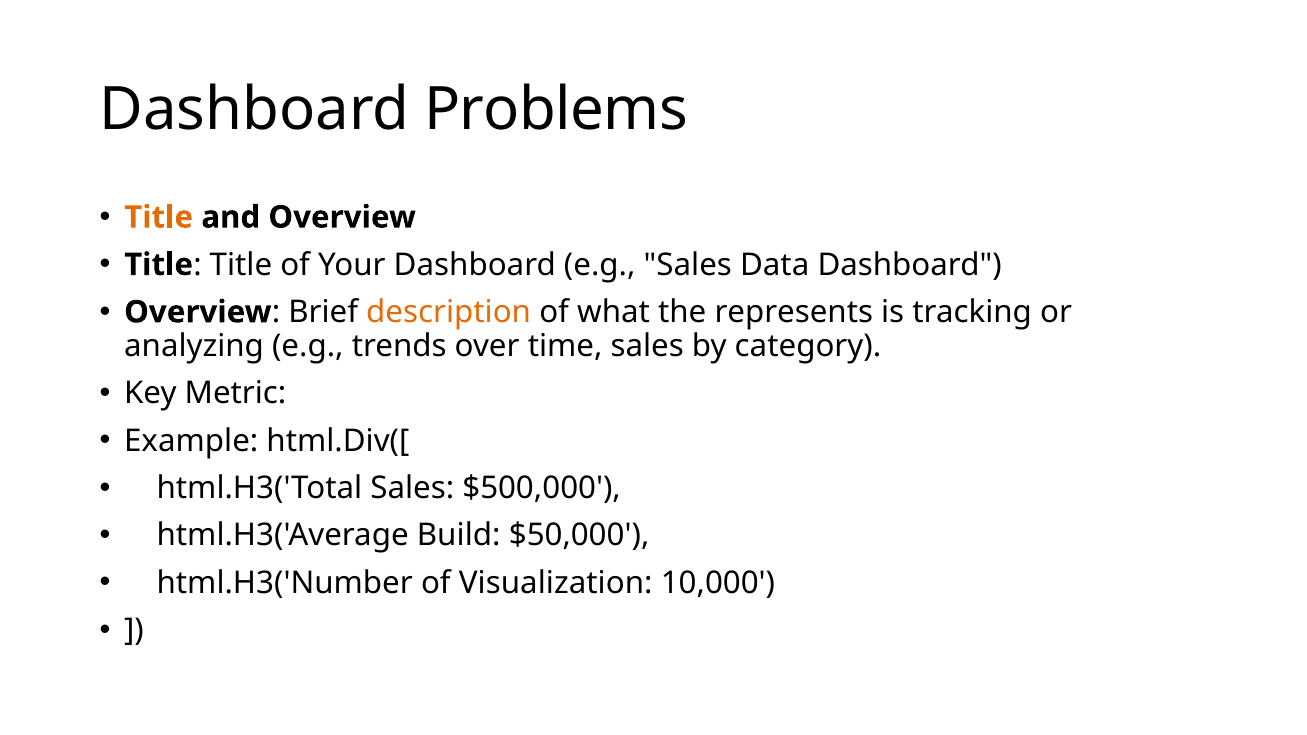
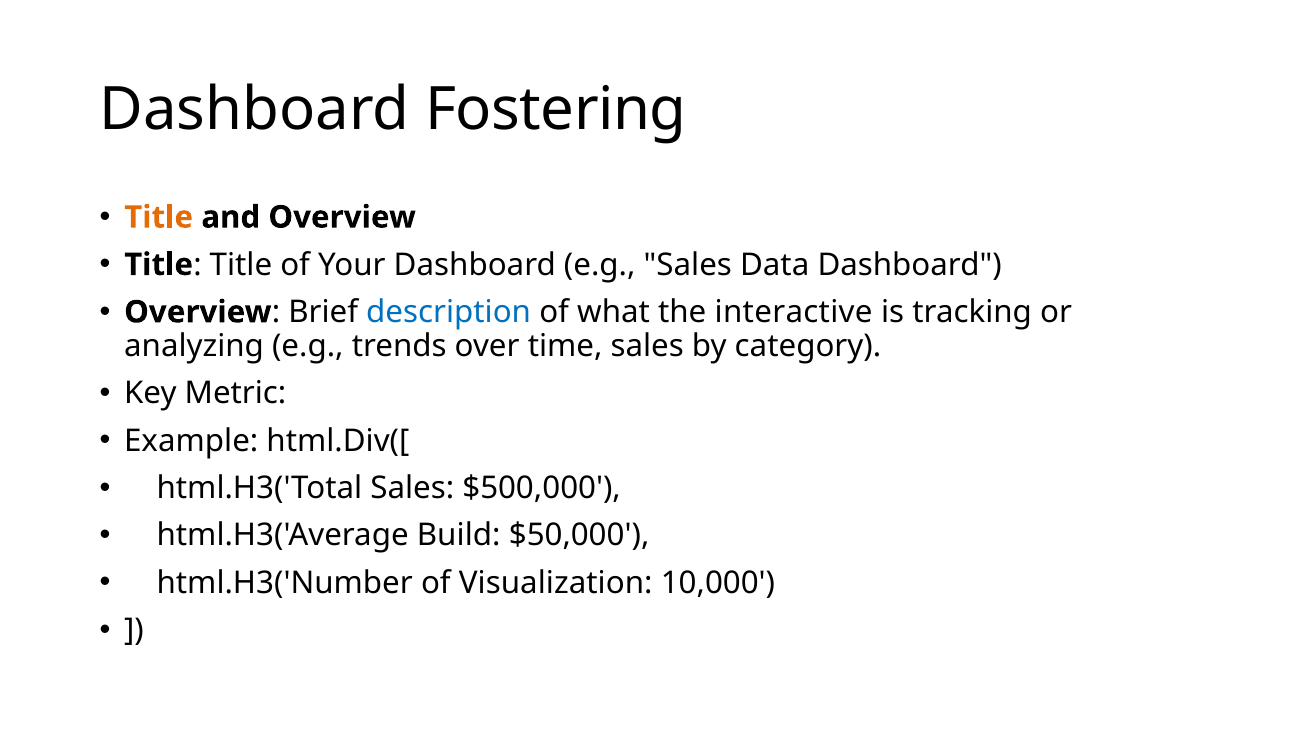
Problems: Problems -> Fostering
description colour: orange -> blue
represents: represents -> interactive
